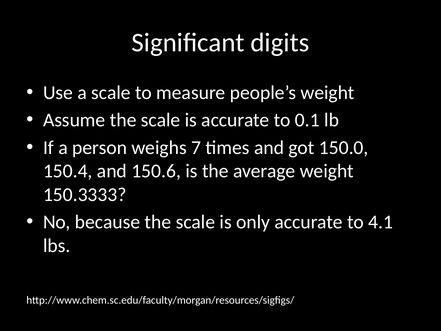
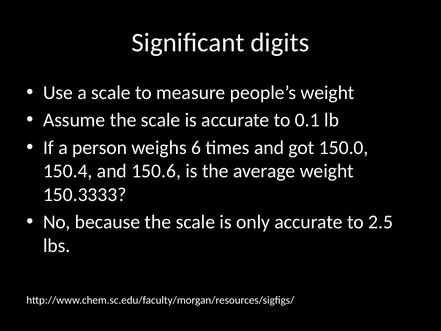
7: 7 -> 6
4.1: 4.1 -> 2.5
